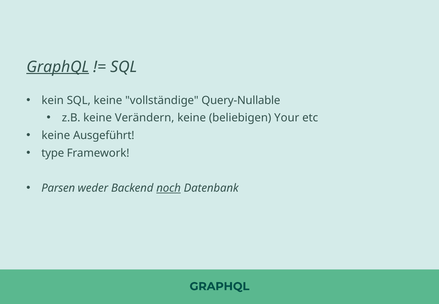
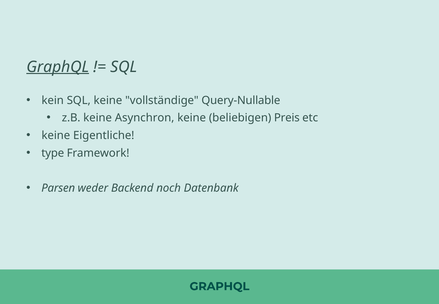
Verändern: Verändern -> Asynchron
Your: Your -> Preis
Ausgeführt: Ausgeführt -> Eigentliche
noch underline: present -> none
